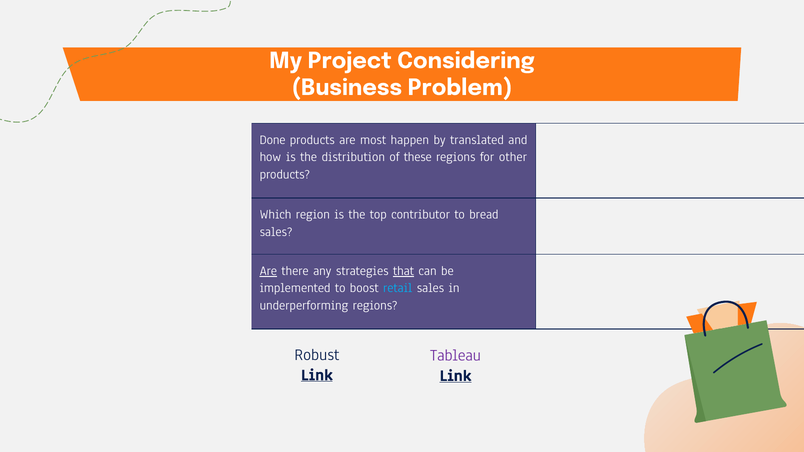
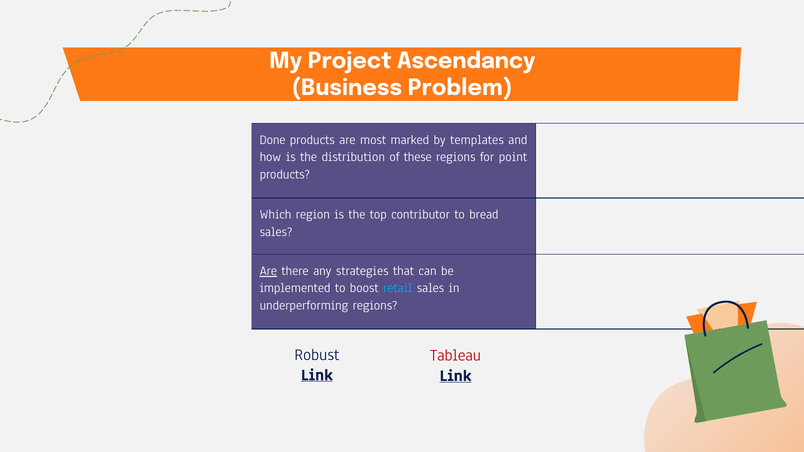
Considering: Considering -> Ascendancy
happen: happen -> marked
translated: translated -> templates
other: other -> point
that underline: present -> none
Tableau colour: purple -> red
